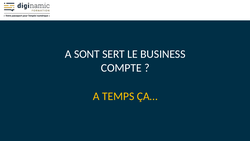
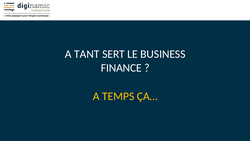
SONT: SONT -> TANT
COMPTE: COMPTE -> FINANCE
